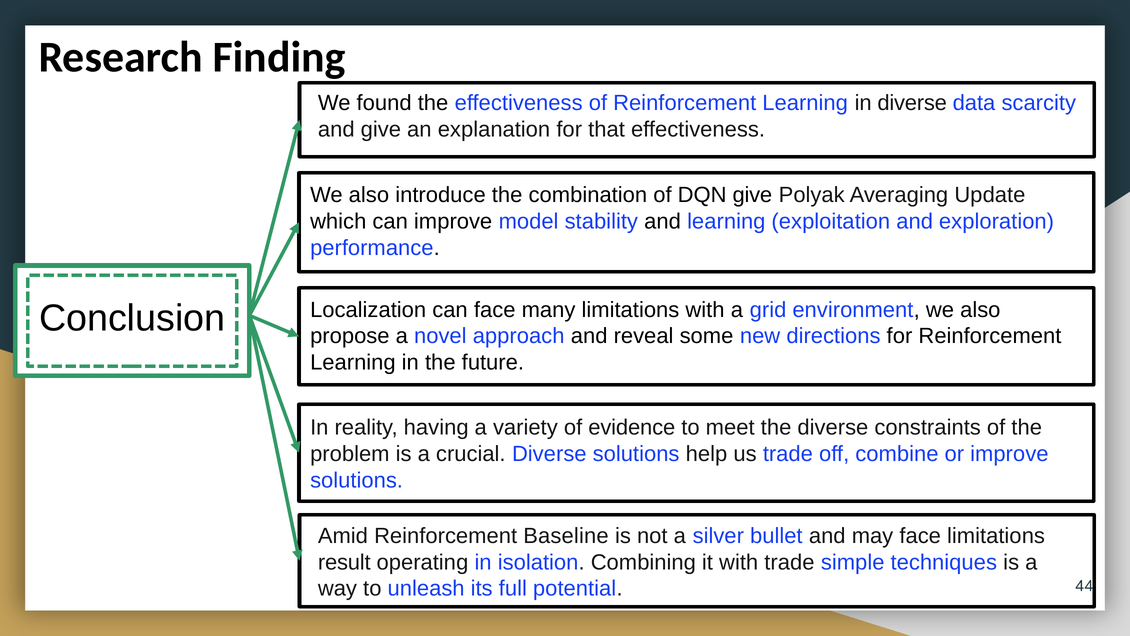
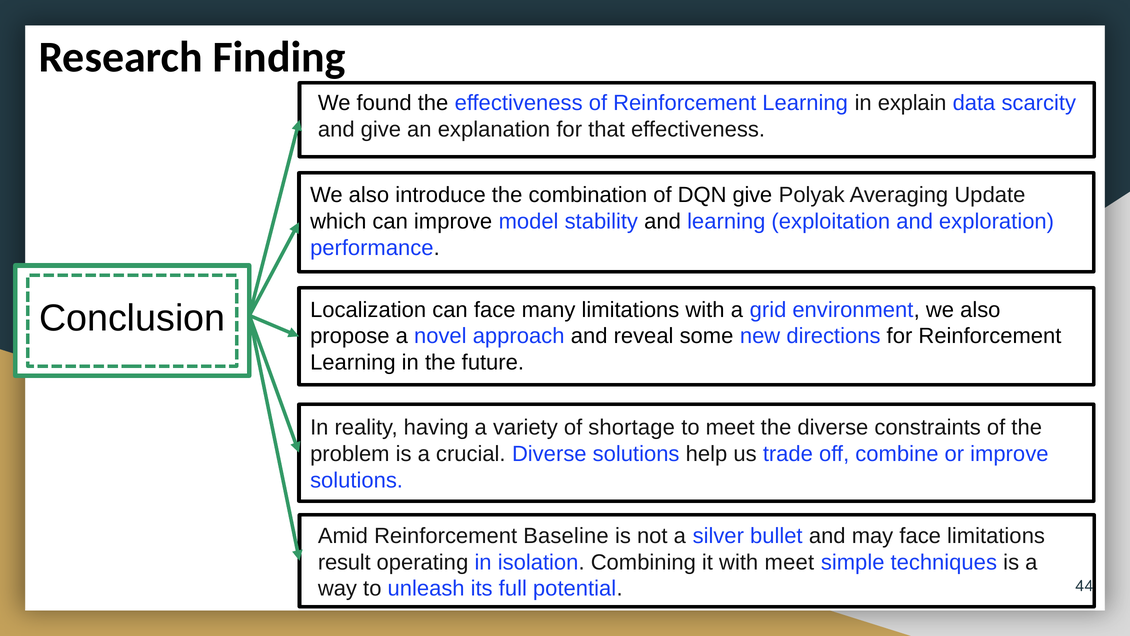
in diverse: diverse -> explain
evidence: evidence -> shortage
with trade: trade -> meet
